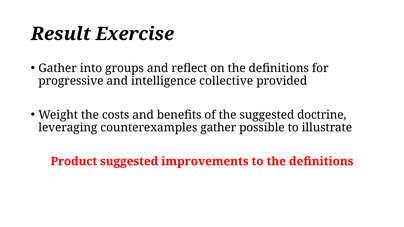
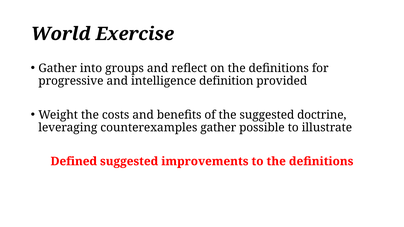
Result: Result -> World
collective: collective -> definition
Product: Product -> Defined
